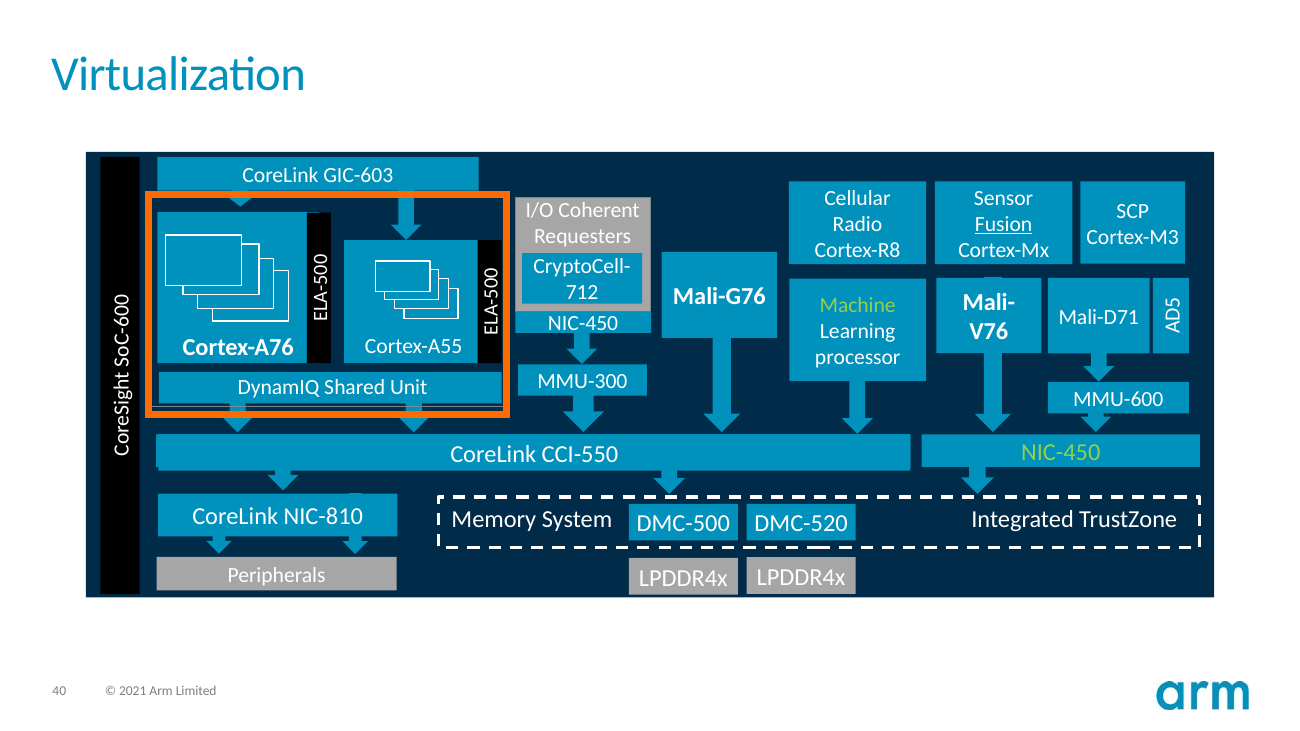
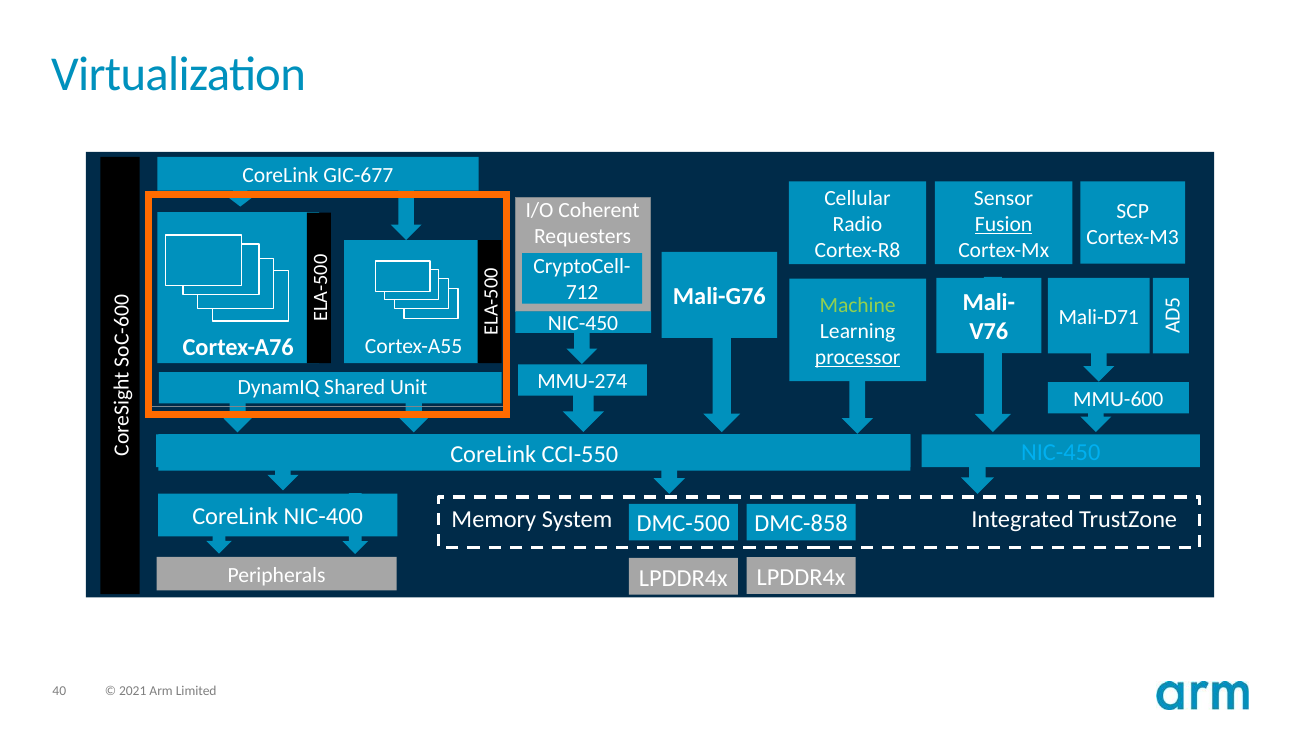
GIC-603: GIC-603 -> GIC-677
processor underline: none -> present
MMU-300: MMU-300 -> MMU-274
NIC-450 at (1061, 453) colour: light green -> light blue
NIC-810: NIC-810 -> NIC-400
DMC-520: DMC-520 -> DMC-858
